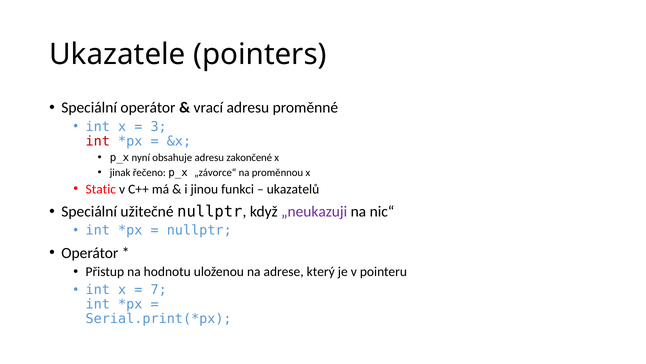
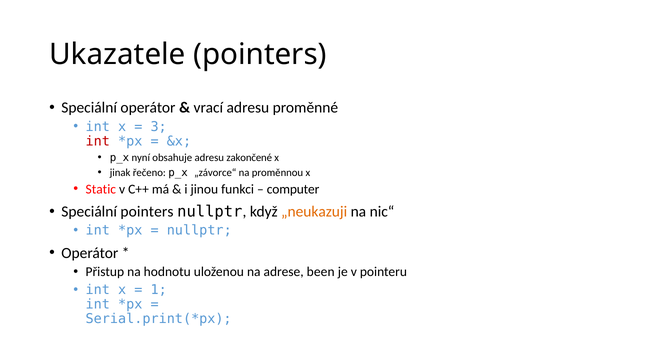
ukazatelů: ukazatelů -> computer
Speciální užitečné: užitečné -> pointers
„neukazuji colour: purple -> orange
který: který -> been
7: 7 -> 1
